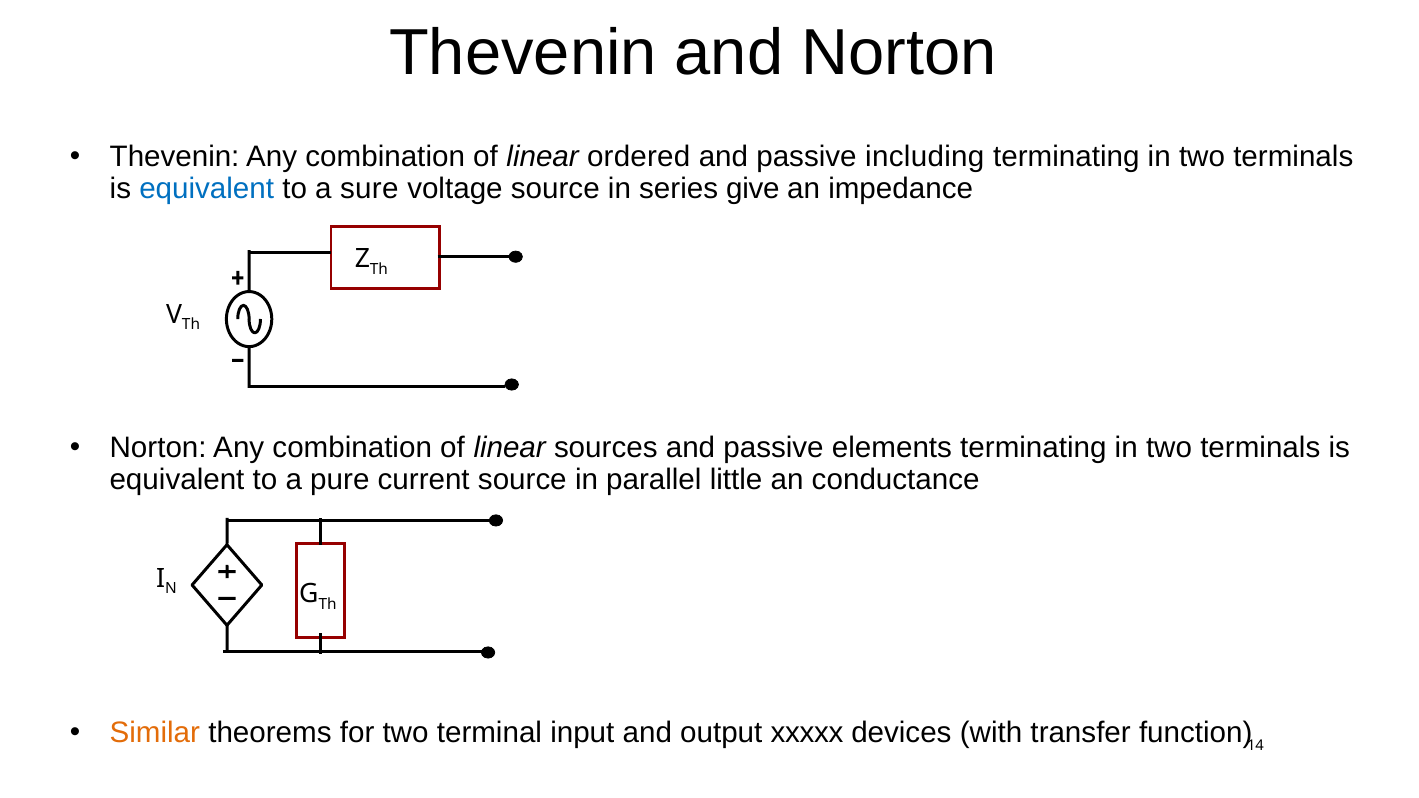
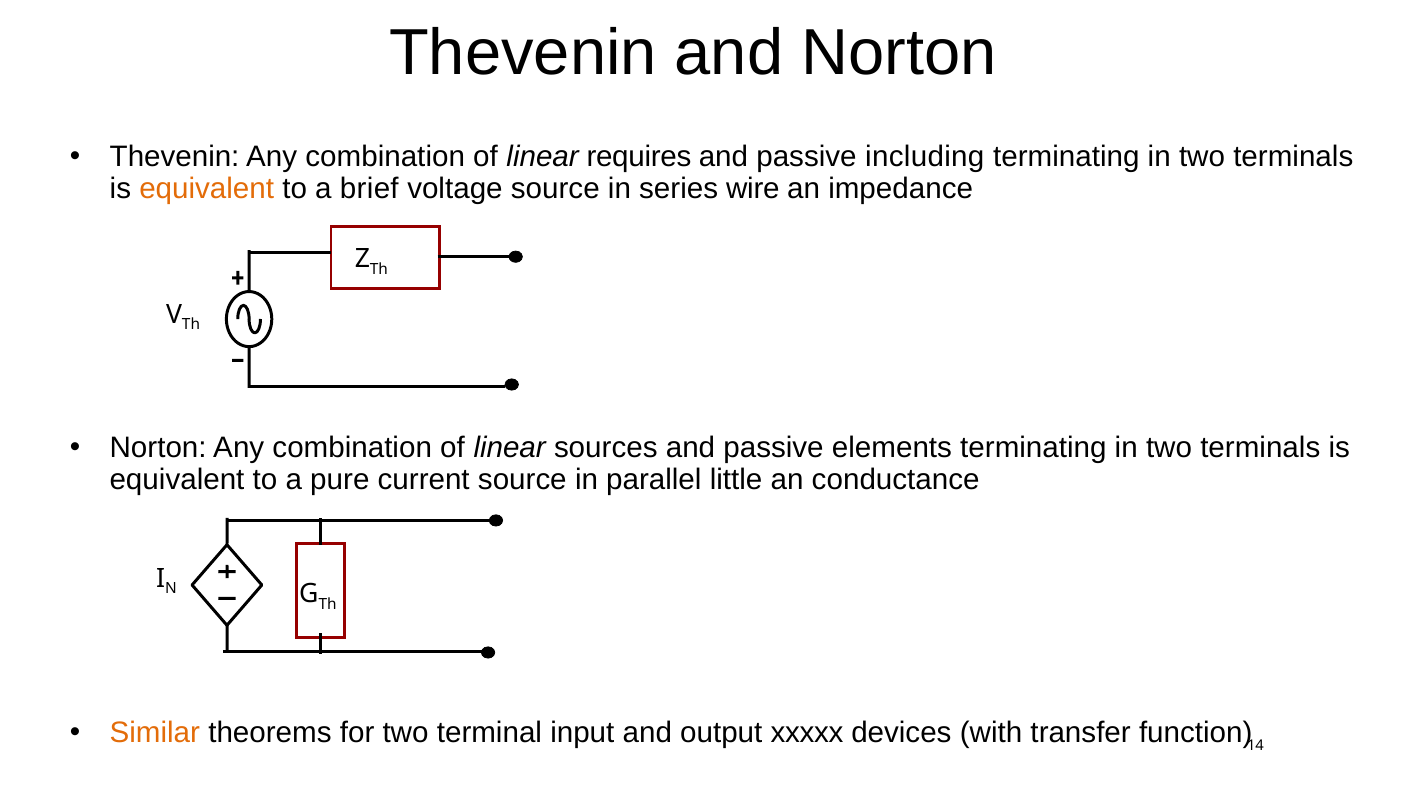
ordered: ordered -> requires
equivalent at (207, 189) colour: blue -> orange
sure: sure -> brief
give: give -> wire
